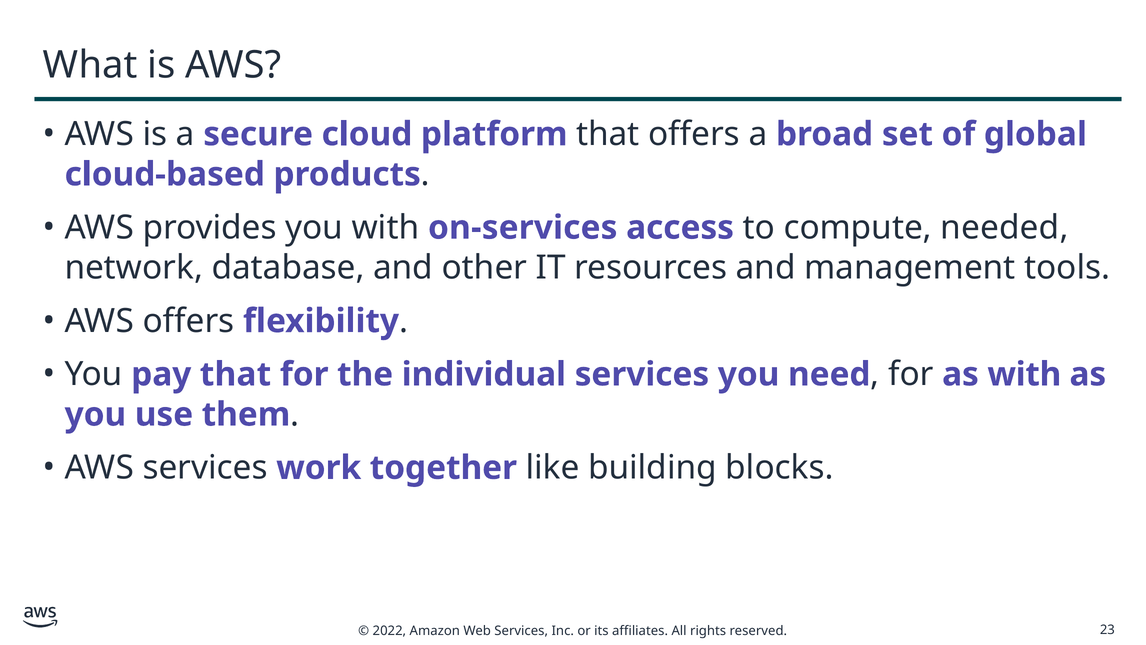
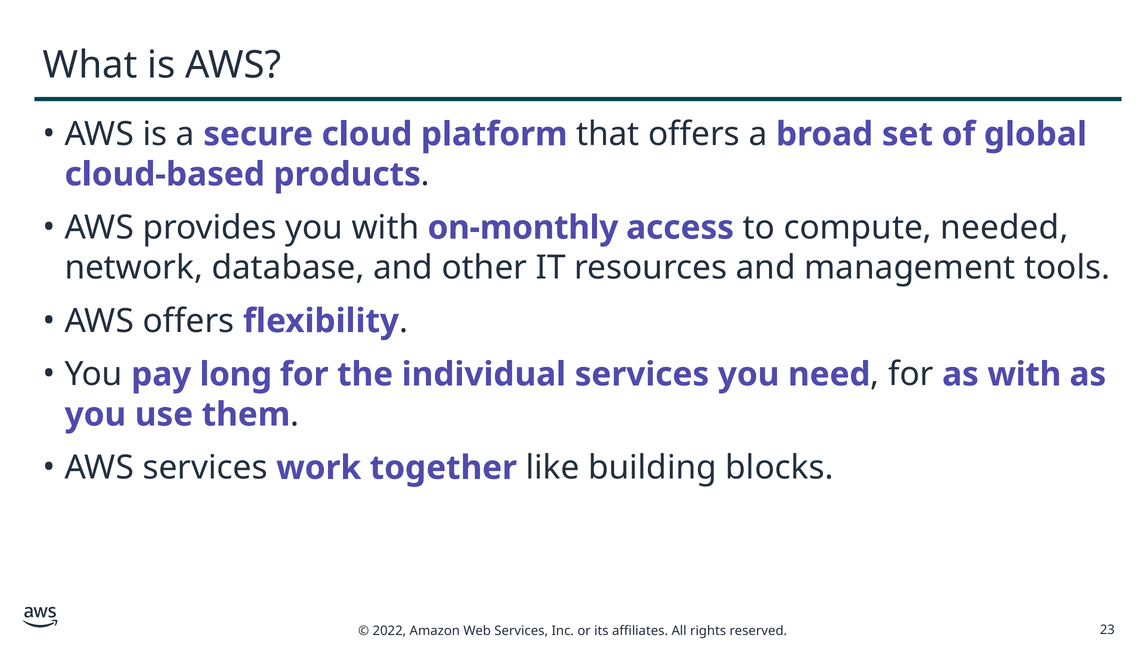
on-services: on-services -> on-monthly
pay that: that -> long
